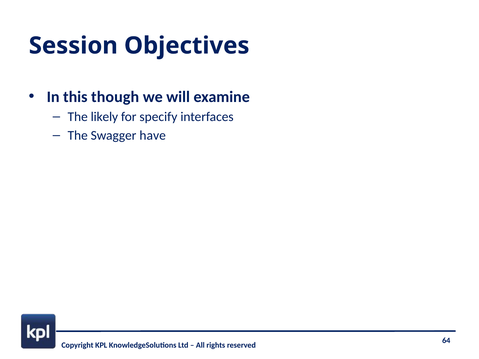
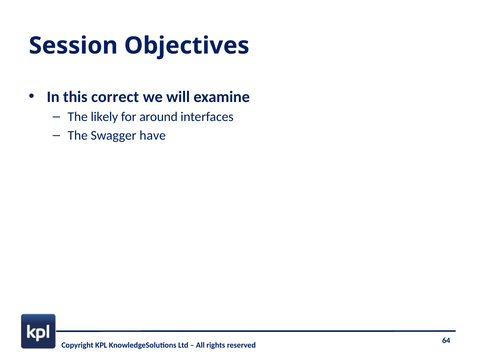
though: though -> correct
specify: specify -> around
